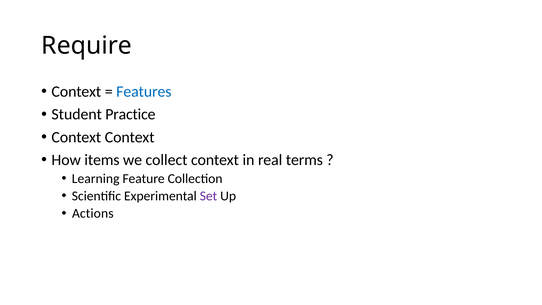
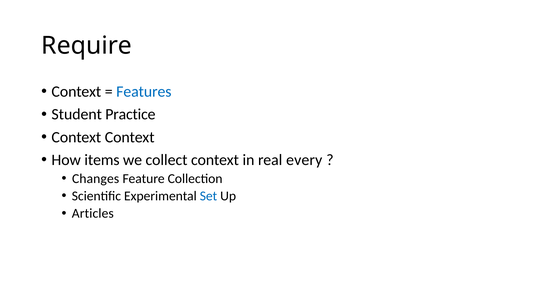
terms: terms -> every
Learning: Learning -> Changes
Set colour: purple -> blue
Actions: Actions -> Articles
